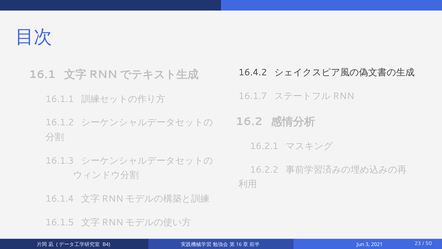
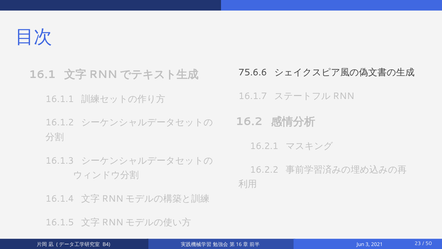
16.4.2: 16.4.2 -> 75.6.6
